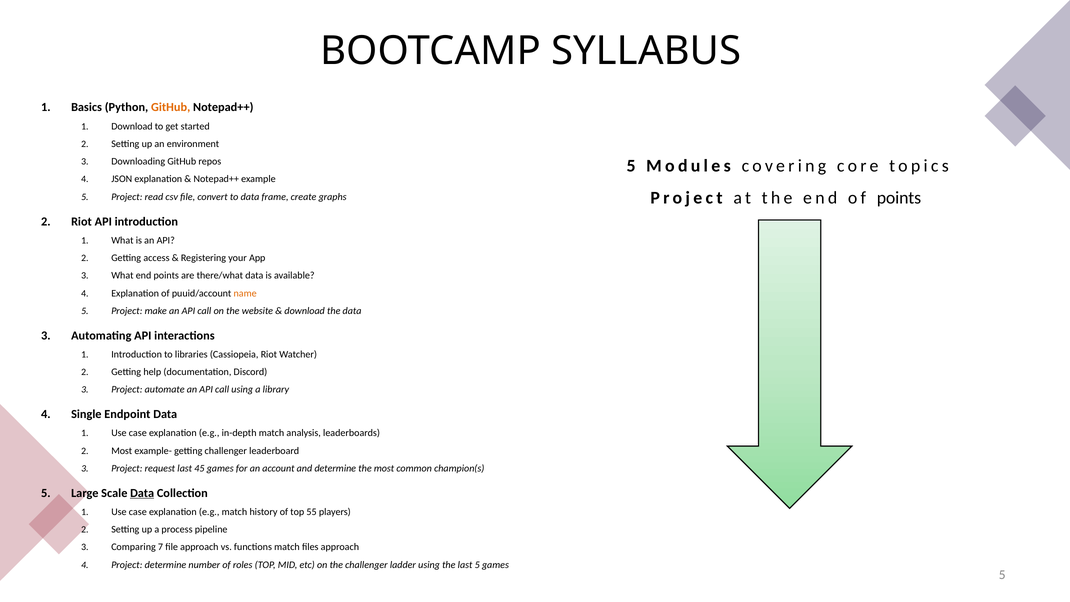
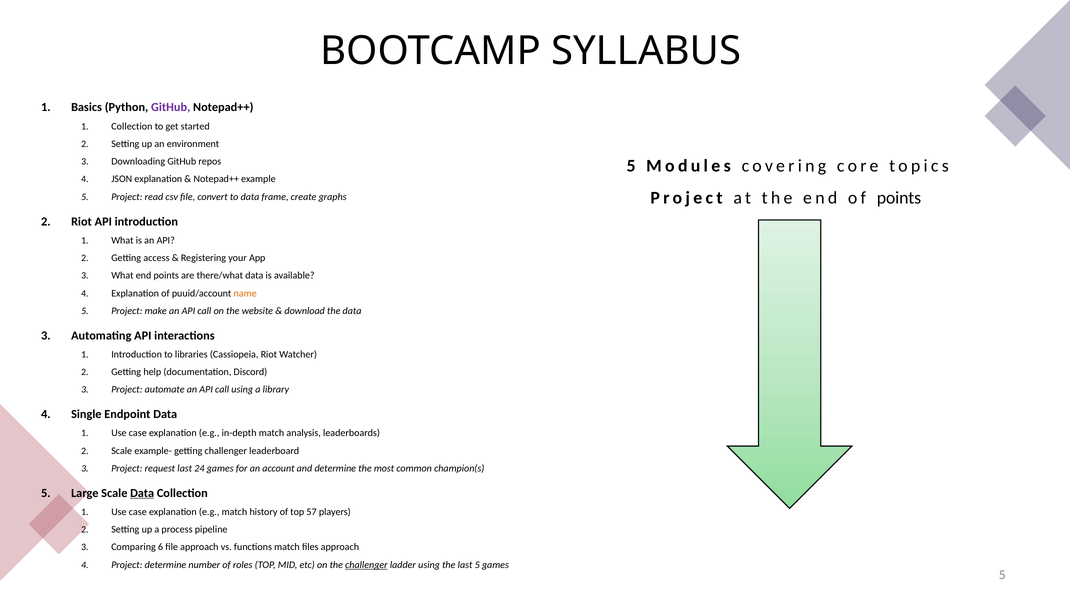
GitHub at (171, 107) colour: orange -> purple
1 Download: Download -> Collection
Most at (122, 451): Most -> Scale
45: 45 -> 24
55: 55 -> 57
7: 7 -> 6
challenger at (366, 565) underline: none -> present
